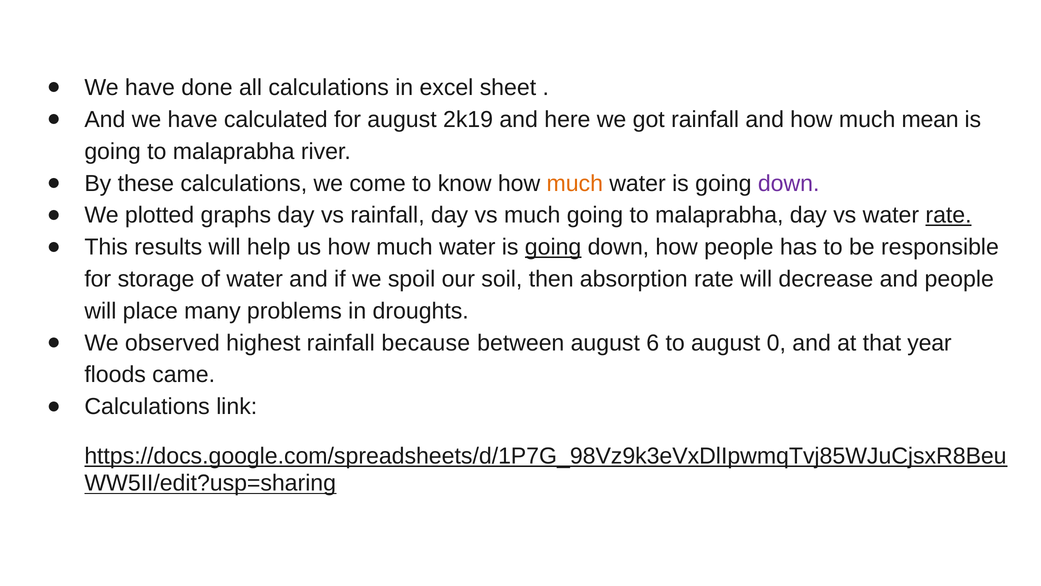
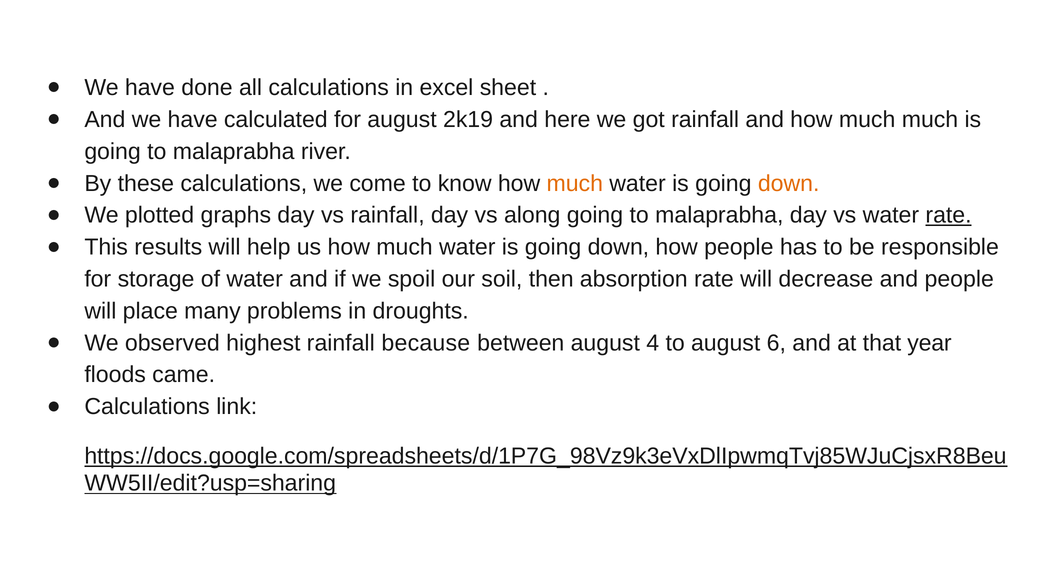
much mean: mean -> much
down at (789, 183) colour: purple -> orange
vs much: much -> along
going at (553, 247) underline: present -> none
6: 6 -> 4
0: 0 -> 6
